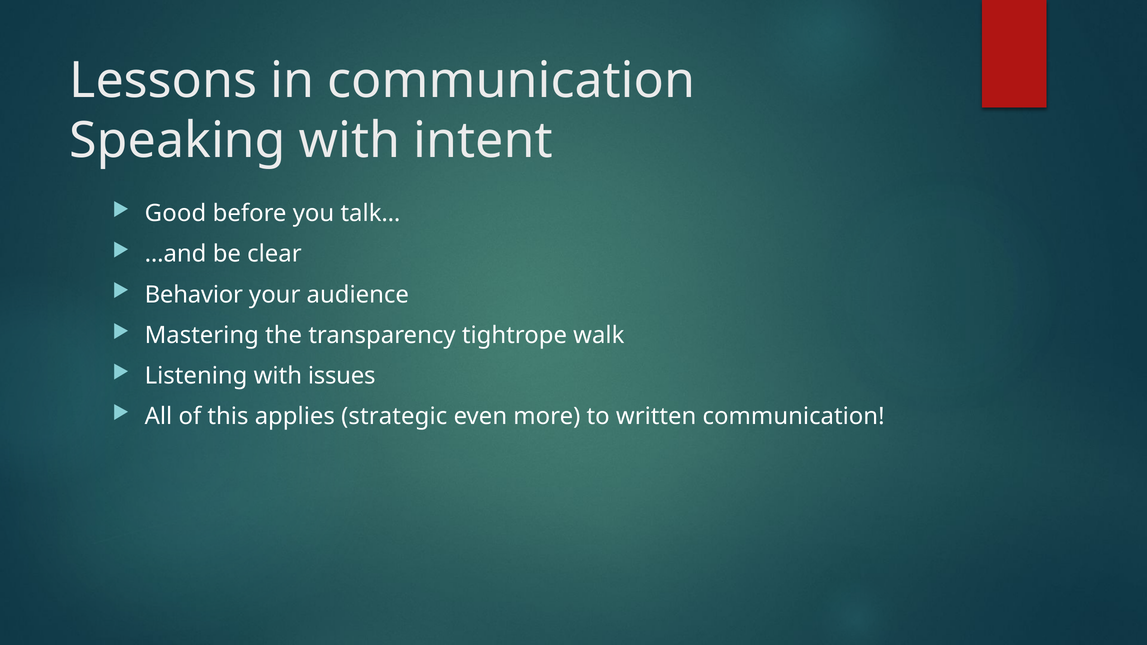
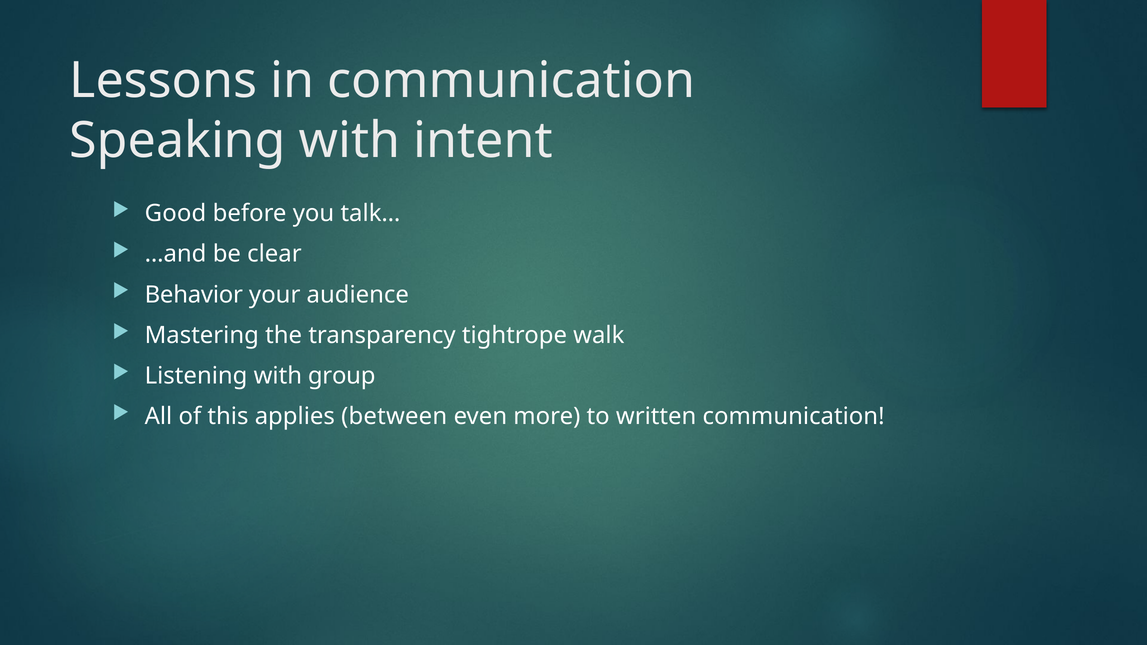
issues: issues -> group
strategic: strategic -> between
